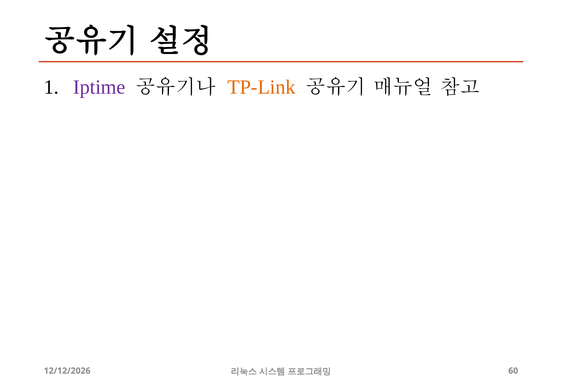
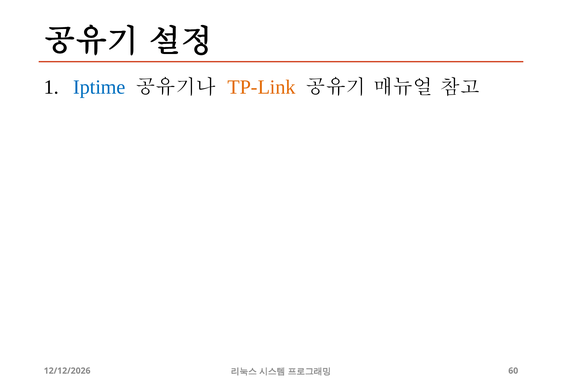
Iptime colour: purple -> blue
